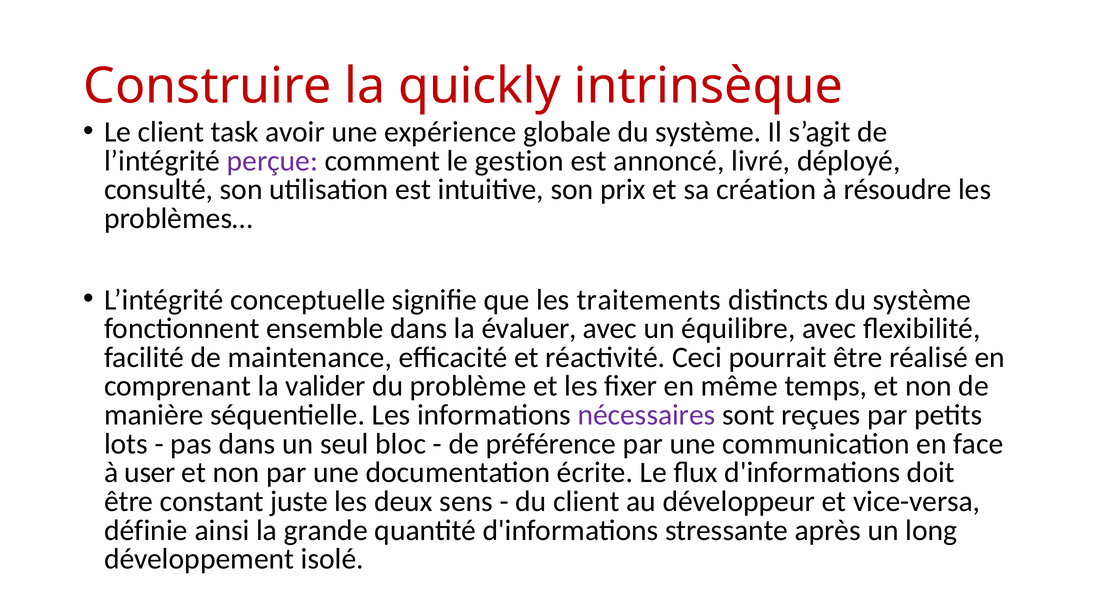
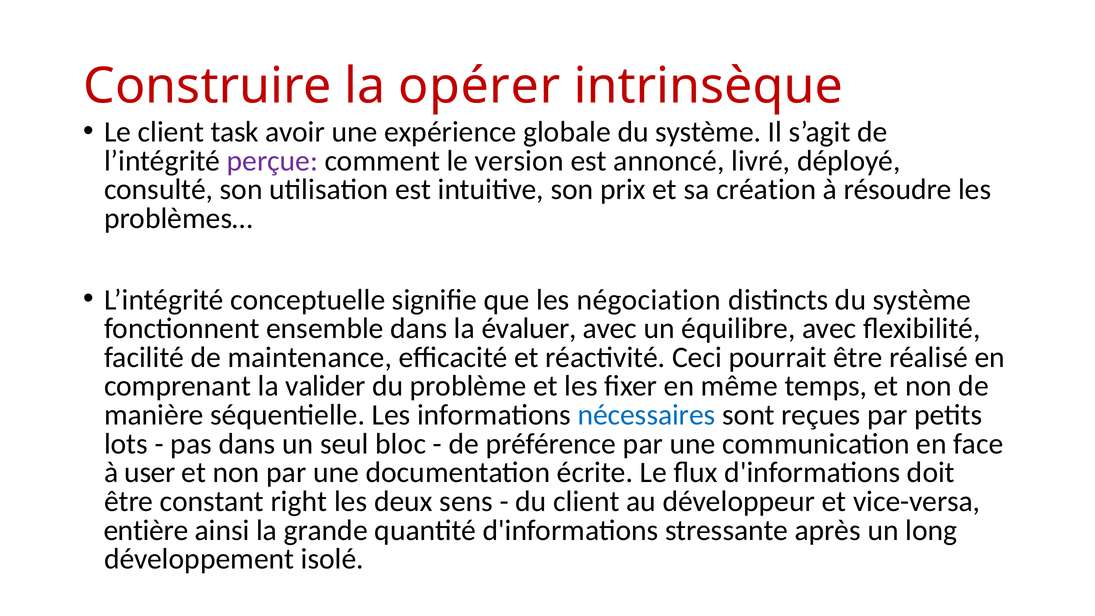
quickly: quickly -> opérer
gestion: gestion -> version
traitements: traitements -> négociation
nécessaires colour: purple -> blue
juste: juste -> right
définie: définie -> entière
